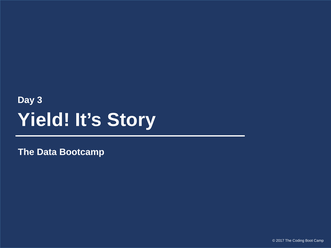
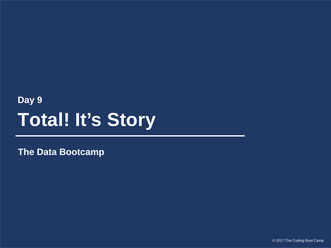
3: 3 -> 9
Yield: Yield -> Total
